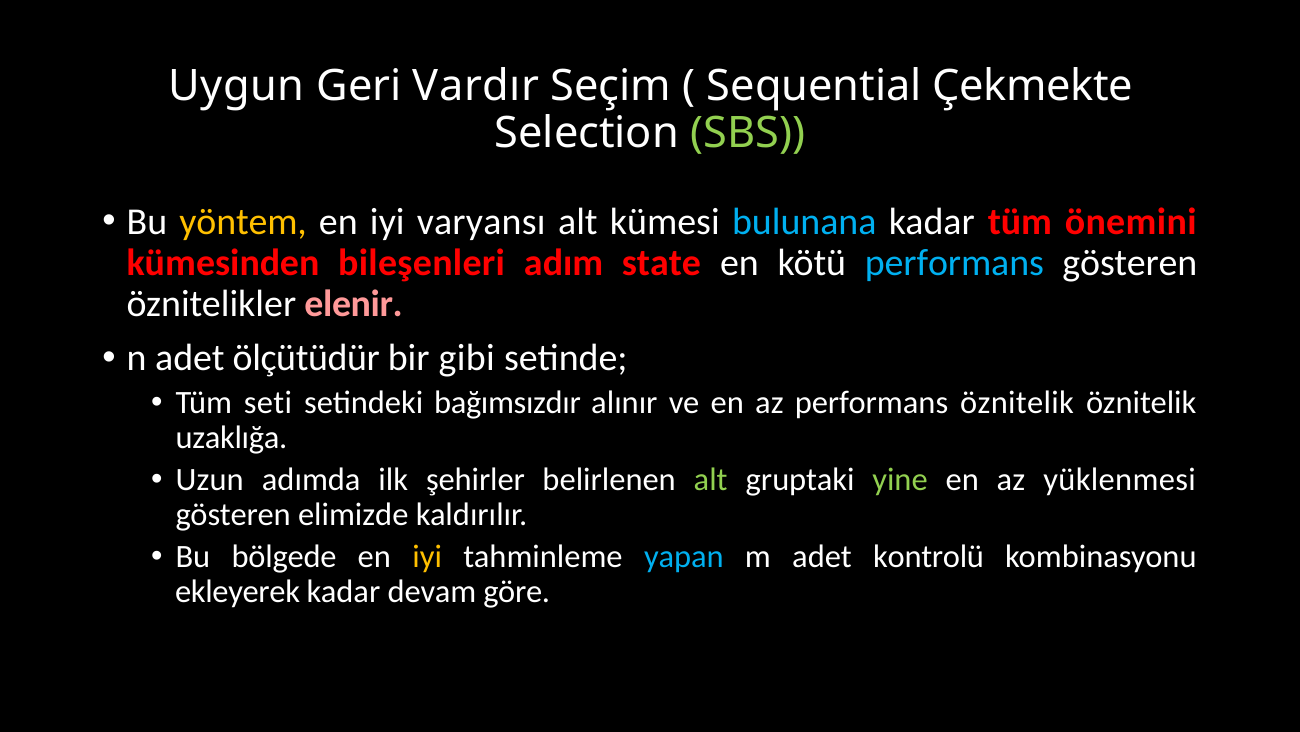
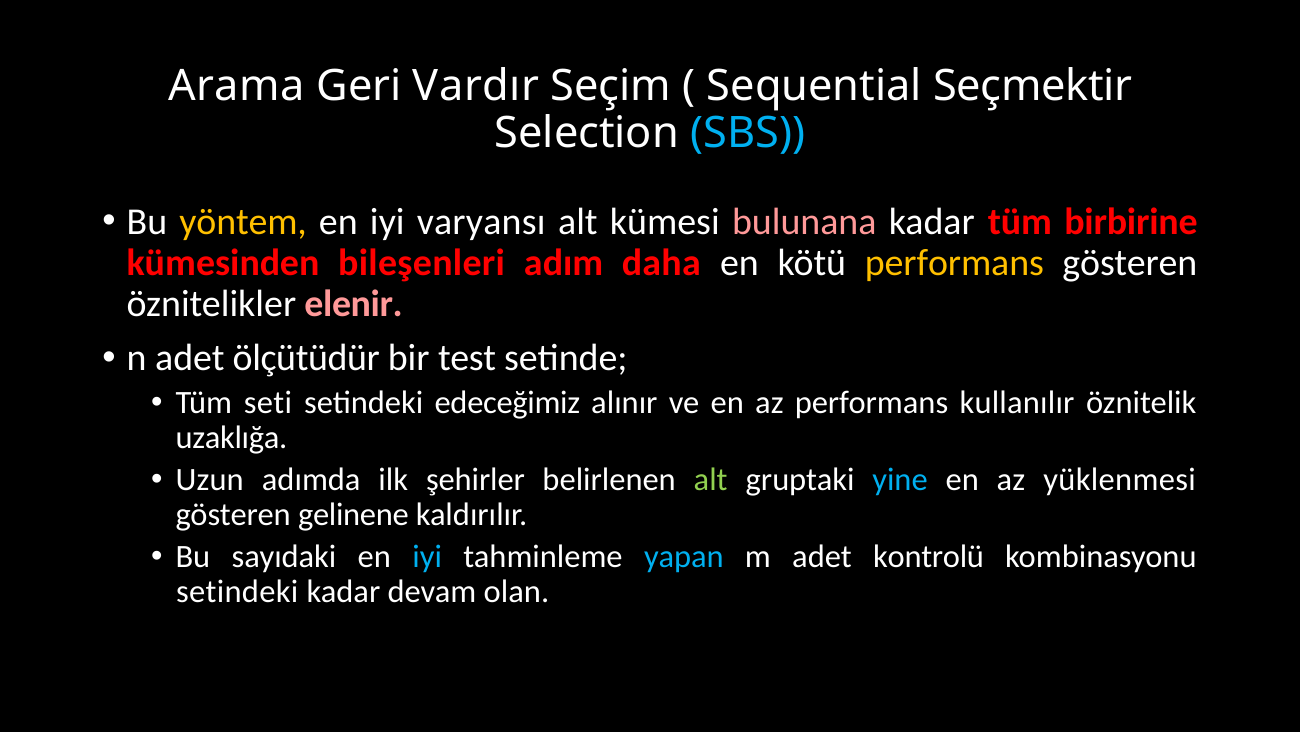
Uygun: Uygun -> Arama
Çekmekte: Çekmekte -> Seçmektir
SBS colour: light green -> light blue
bulunana colour: light blue -> pink
önemini: önemini -> birbirine
state: state -> daha
performans at (954, 262) colour: light blue -> yellow
gibi: gibi -> test
bağımsızdır: bağımsızdır -> edeceğimiz
performans öznitelik: öznitelik -> kullanılır
yine colour: light green -> light blue
elimizde: elimizde -> gelinene
bölgede: bölgede -> sayıdaki
iyi at (427, 557) colour: yellow -> light blue
ekleyerek at (238, 592): ekleyerek -> setindeki
göre: göre -> olan
